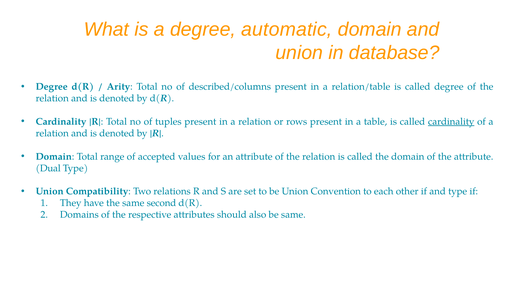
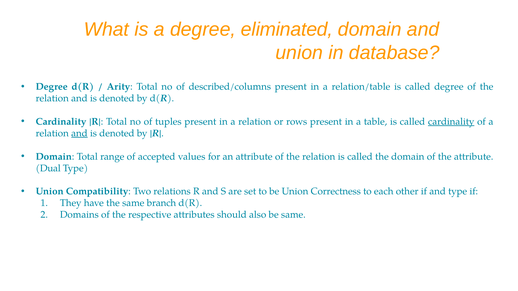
automatic: automatic -> eliminated
and at (79, 133) underline: none -> present
Convention: Convention -> Correctness
second: second -> branch
